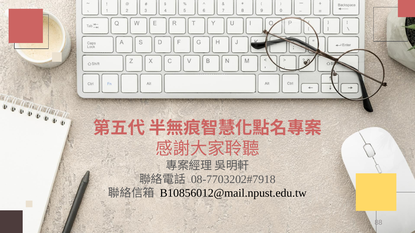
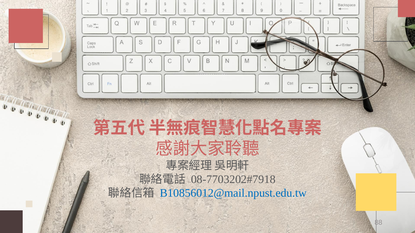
B10856012@mail.npust.edu.tw colour: black -> blue
